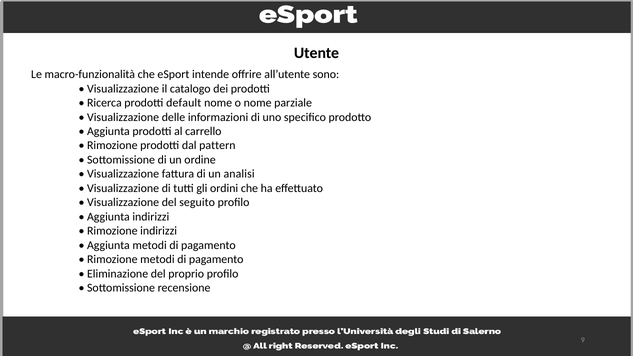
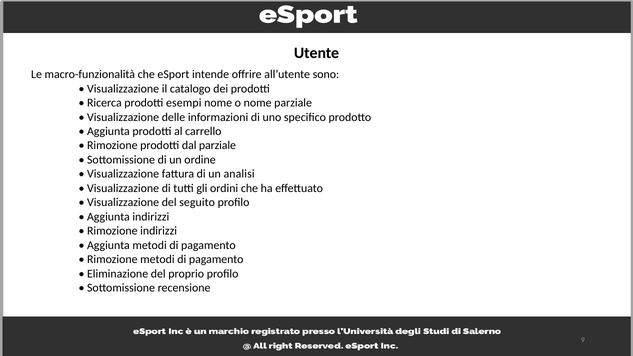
default: default -> esempi
dal pattern: pattern -> parziale
